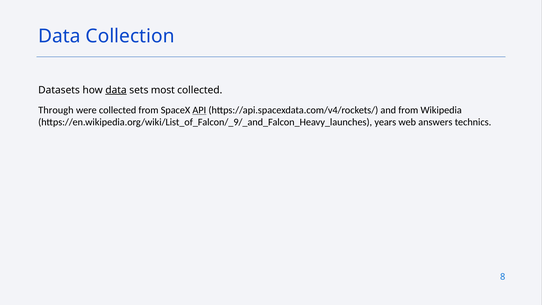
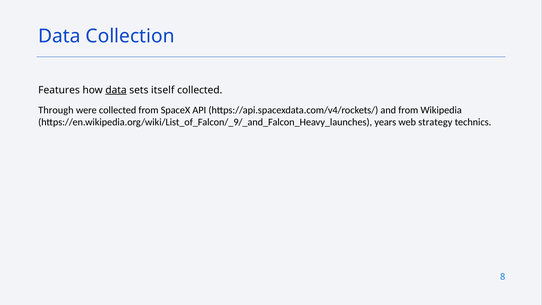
Datasets: Datasets -> Features
most: most -> itself
API underline: present -> none
answers: answers -> strategy
